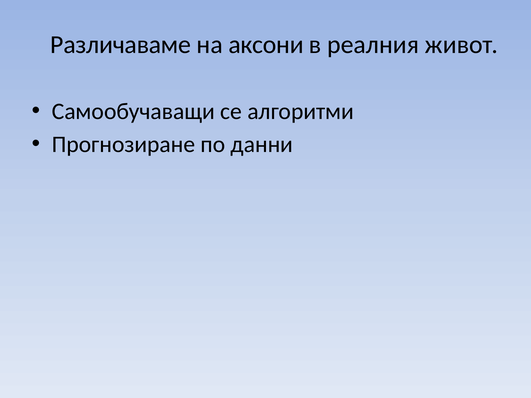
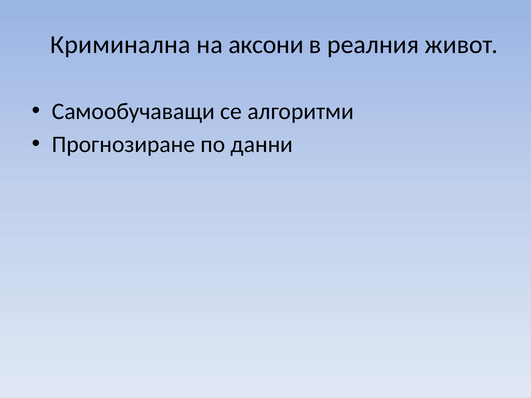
Различаваме: Различаваме -> Криминална
